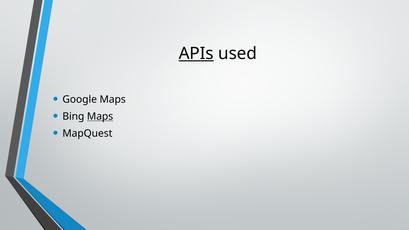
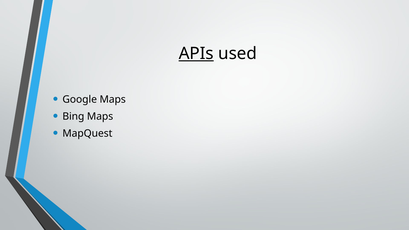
Maps at (100, 116) underline: present -> none
